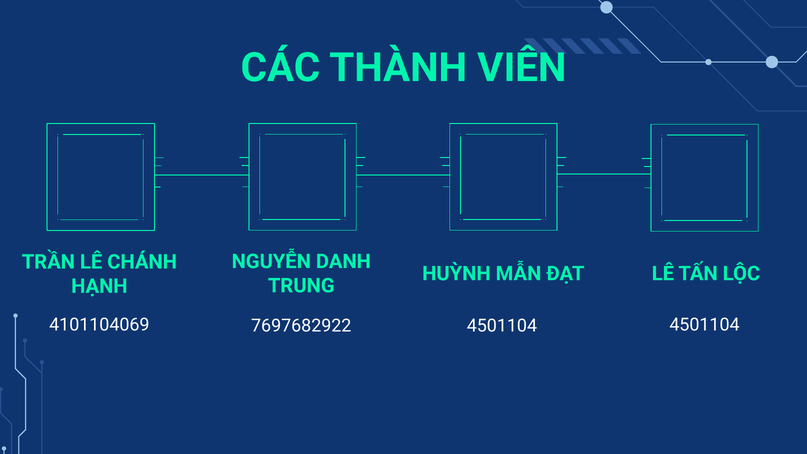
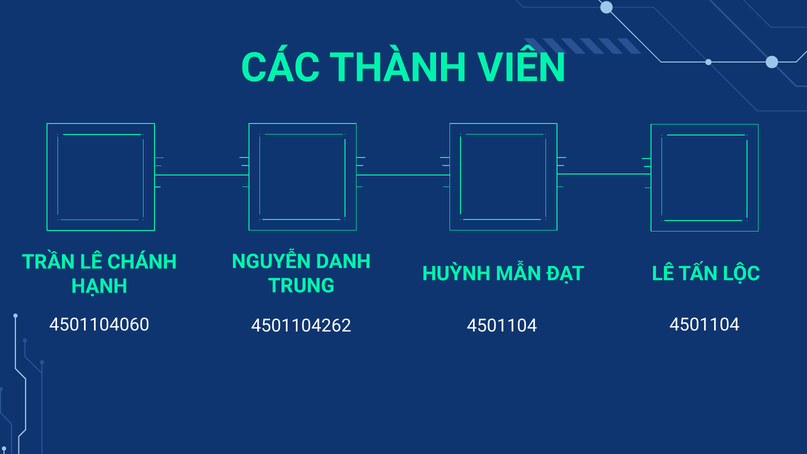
4101104069: 4101104069 -> 4501104060
7697682922: 7697682922 -> 4501104262
